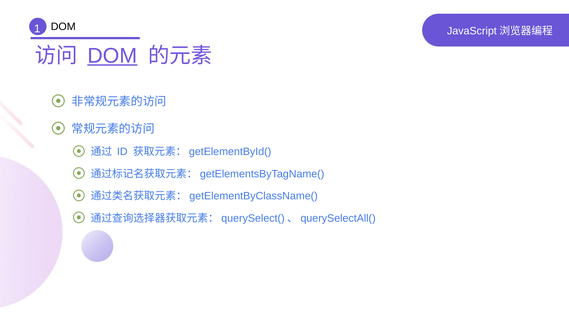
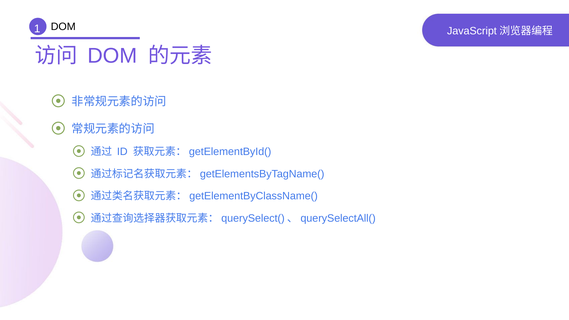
DOM at (112, 56) underline: present -> none
